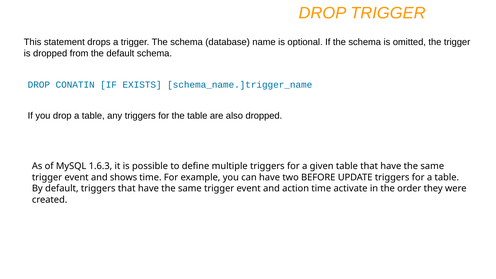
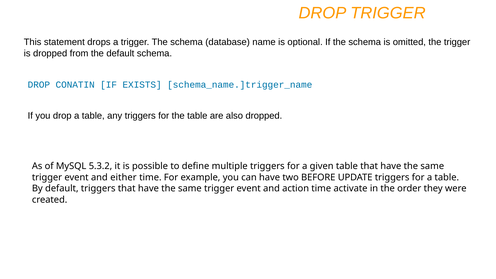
1.6.3: 1.6.3 -> 5.3.2
shows: shows -> either
